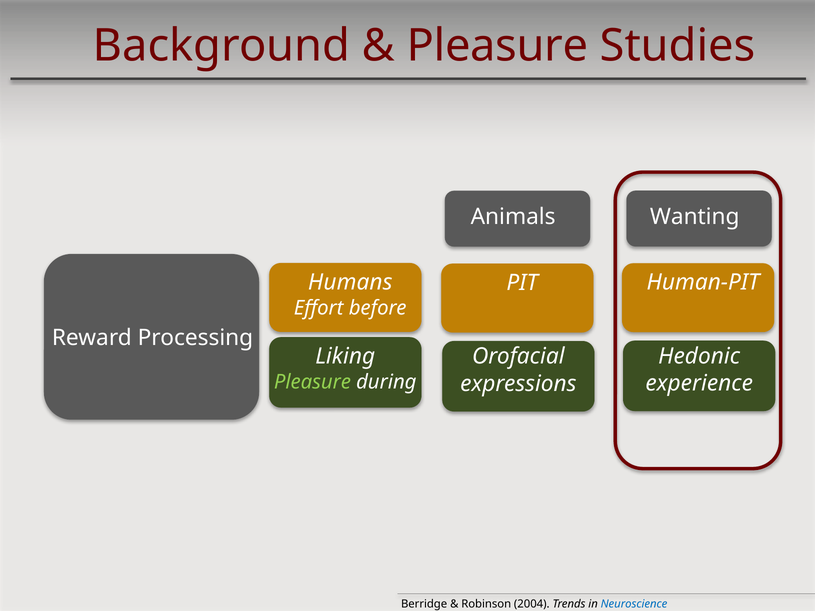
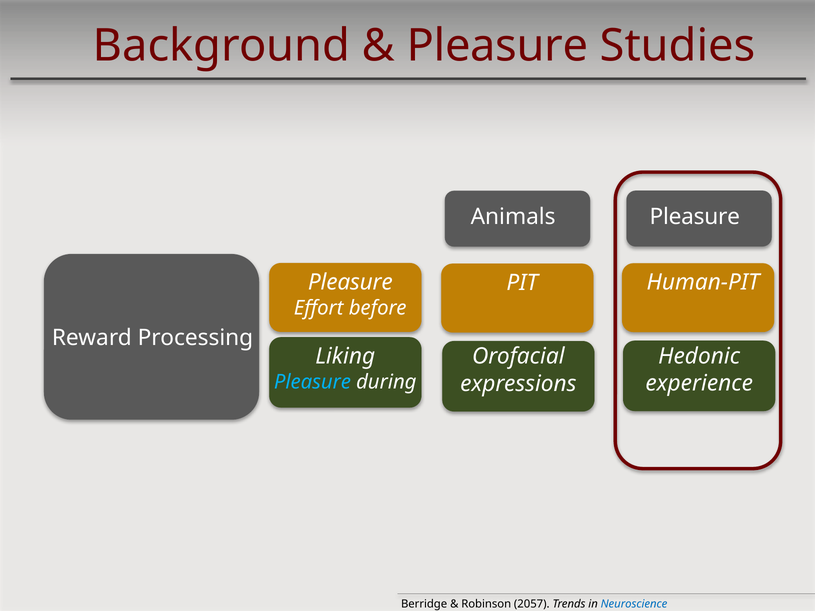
Wanting at (695, 217): Wanting -> Pleasure
Humans at (350, 282): Humans -> Pleasure
Pleasure at (312, 382) colour: light green -> light blue
2004: 2004 -> 2057
